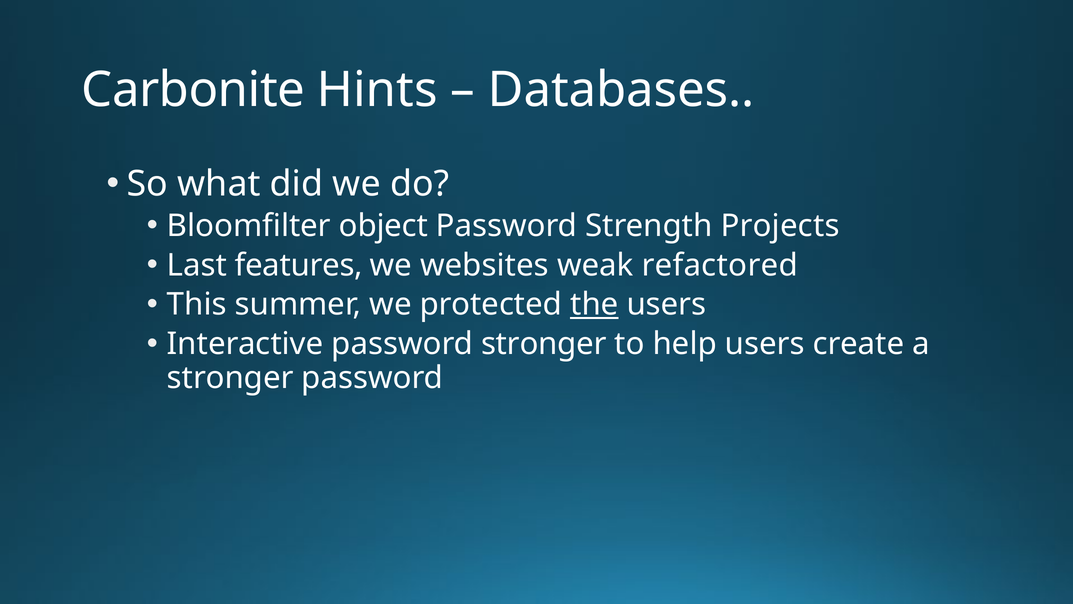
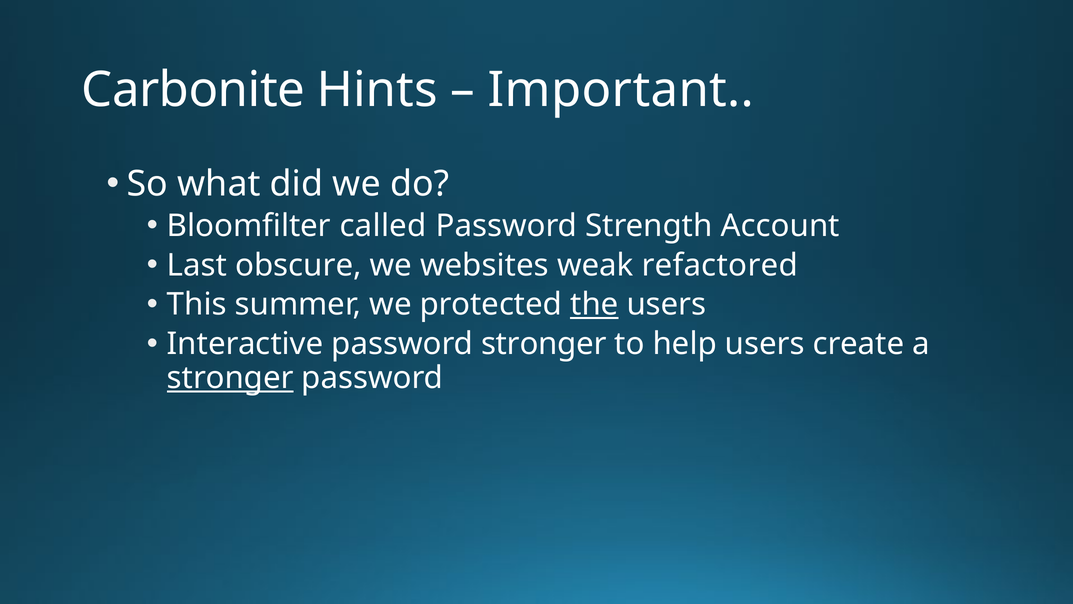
Databases: Databases -> Important
object: object -> called
Projects: Projects -> Account
features: features -> obscure
stronger at (230, 378) underline: none -> present
